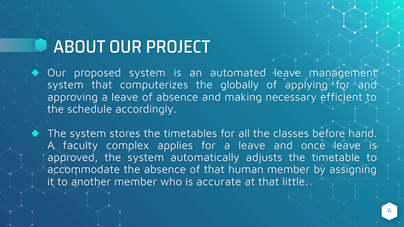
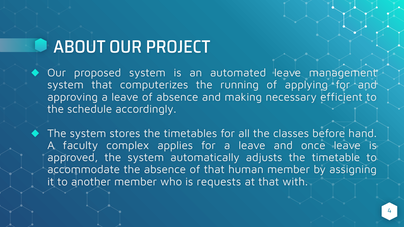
globally: globally -> running
accurate: accurate -> requests
little: little -> with
